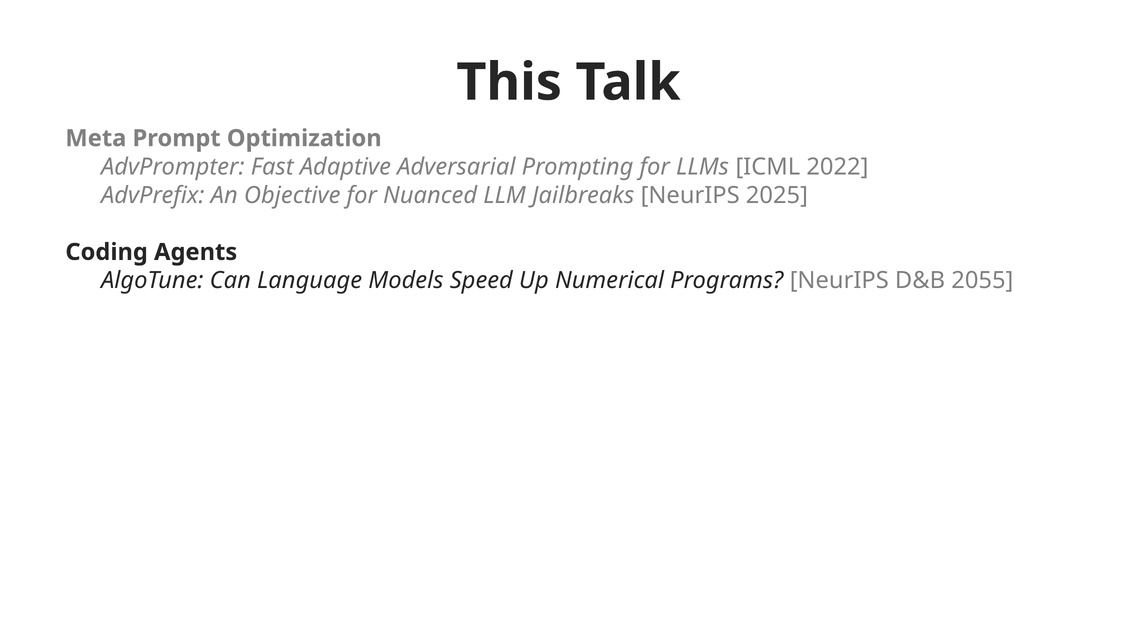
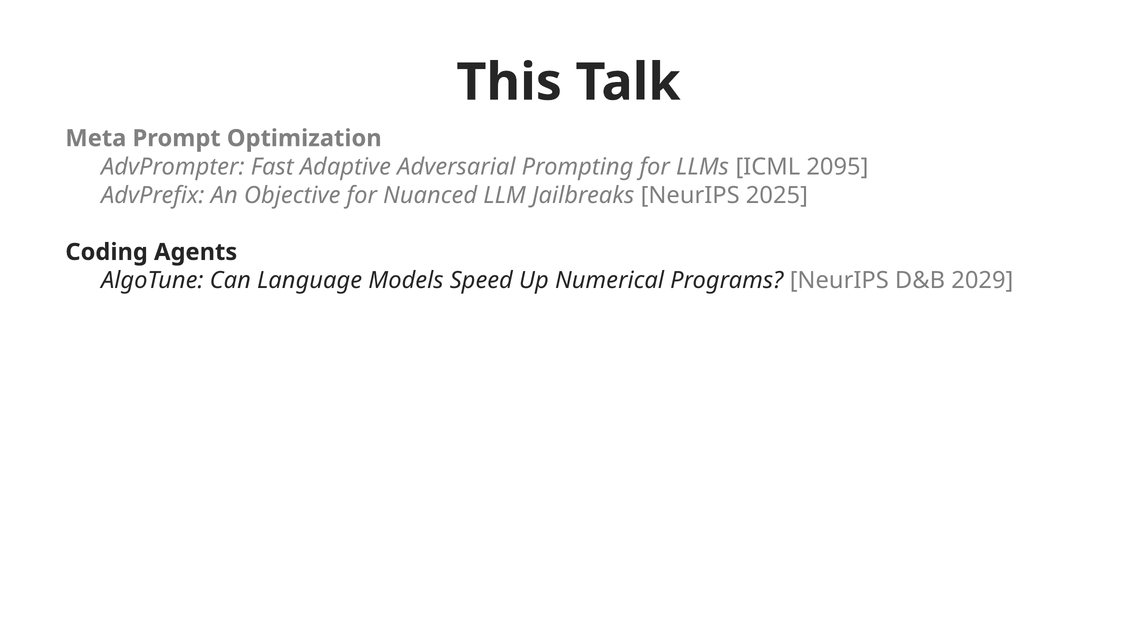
2022: 2022 -> 2095
2055: 2055 -> 2029
